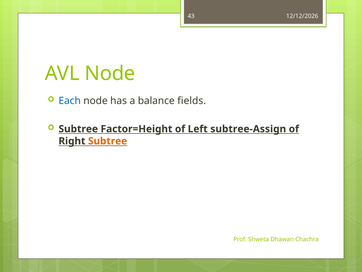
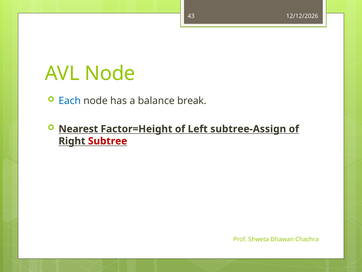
fields: fields -> break
Subtree at (78, 129): Subtree -> Nearest
Subtree at (108, 141) colour: orange -> red
